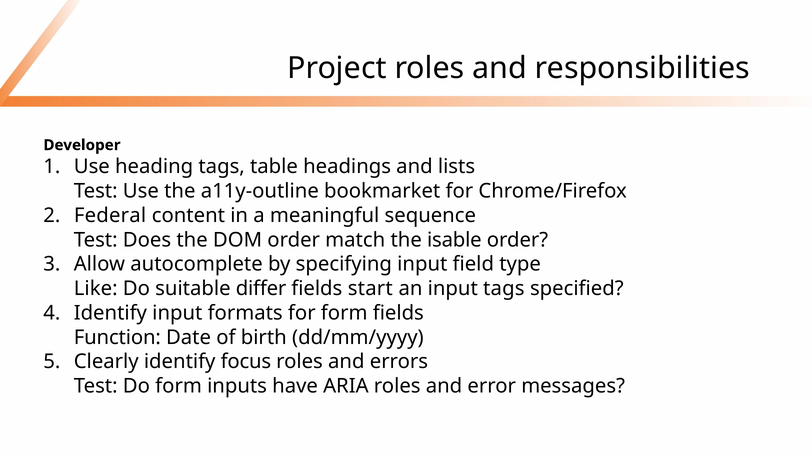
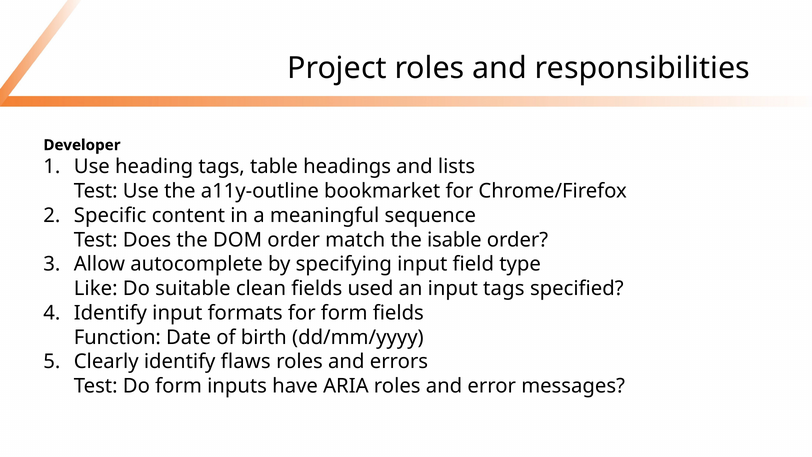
Federal: Federal -> Specific
differ: differ -> clean
start: start -> used
focus: focus -> flaws
